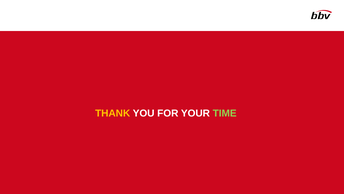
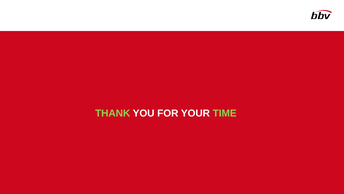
THANK at (113, 113) colour: yellow -> light green
